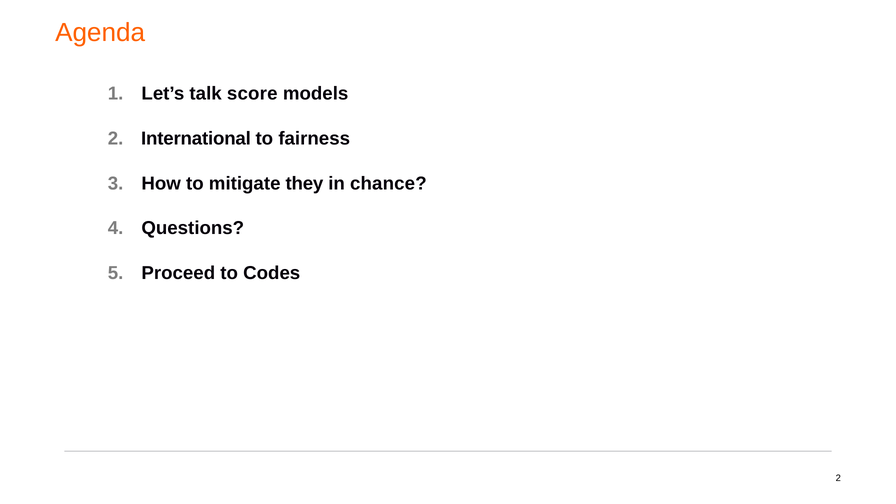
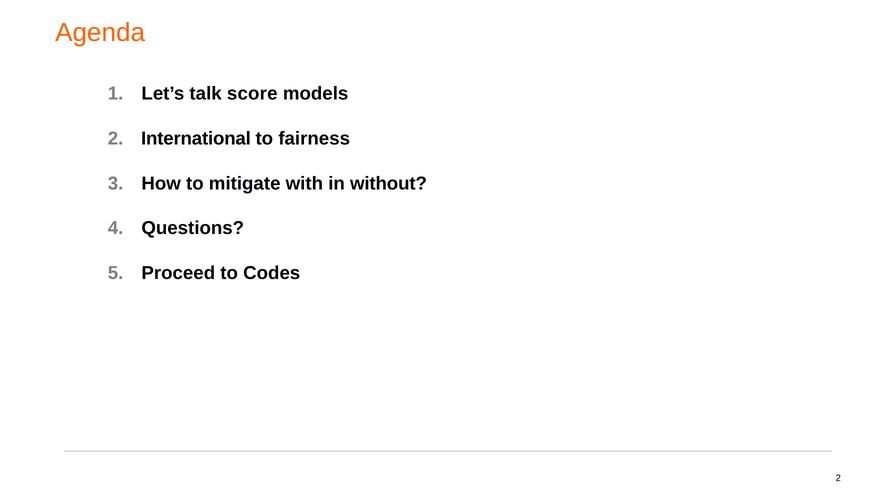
they: they -> with
chance: chance -> without
